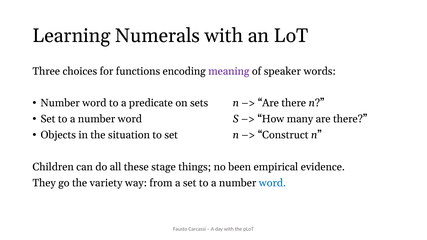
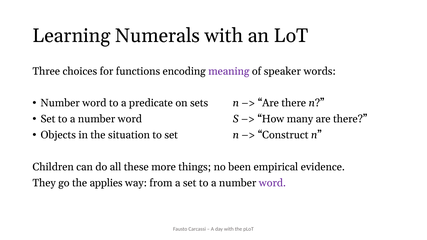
stage: stage -> more
variety: variety -> applies
word at (272, 183) colour: blue -> purple
